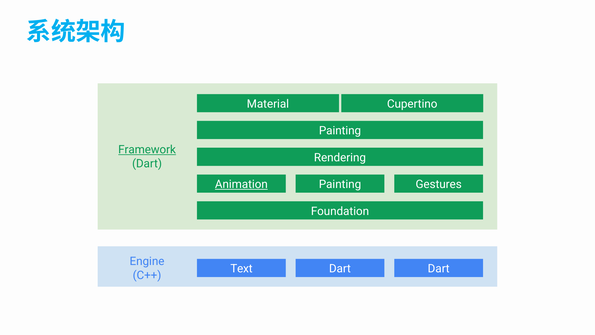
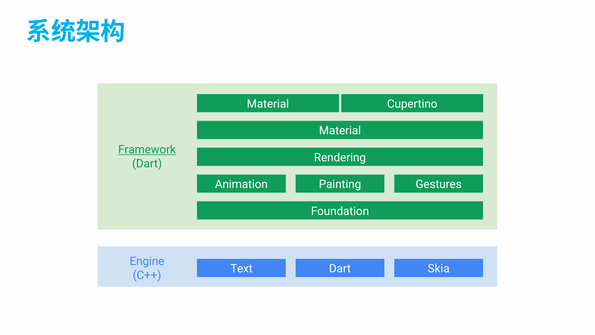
Painting at (340, 131): Painting -> Material
Animation underline: present -> none
Dart Dart: Dart -> Skia
